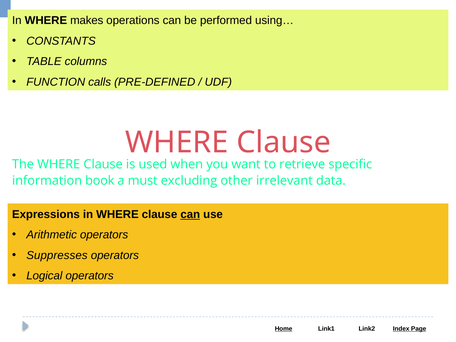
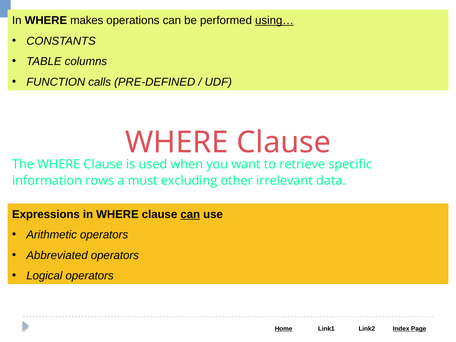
using… underline: none -> present
book: book -> rows
Suppresses: Suppresses -> Abbreviated
